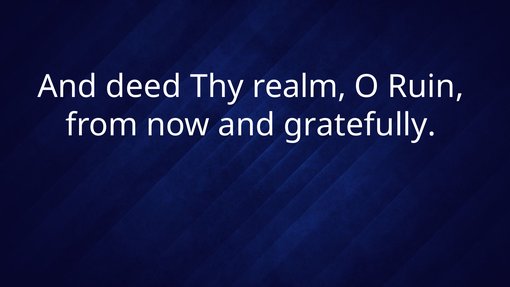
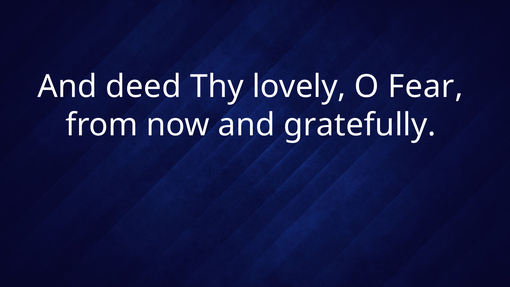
realm: realm -> lovely
Ruin: Ruin -> Fear
